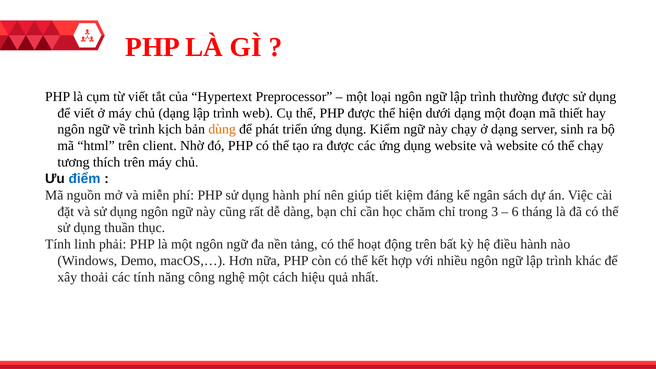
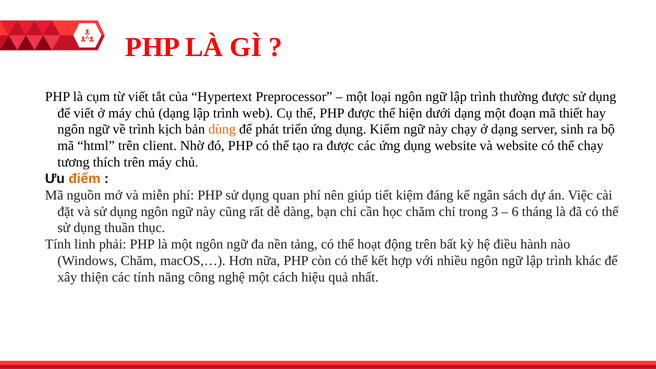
điểm colour: blue -> orange
dụng hành: hành -> quan
Windows Demo: Demo -> Chăm
thoải: thoải -> thiện
